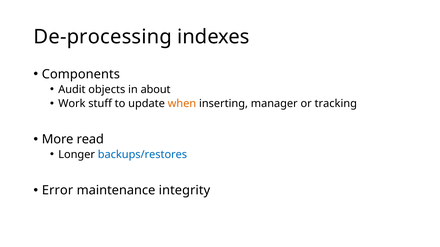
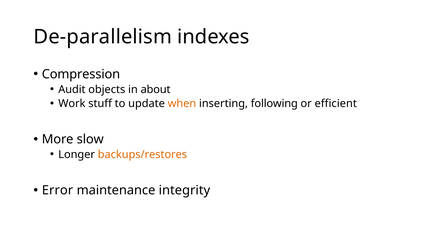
De-processing: De-processing -> De-parallelism
Components: Components -> Compression
manager: manager -> following
tracking: tracking -> efficient
read: read -> slow
backups/restores colour: blue -> orange
